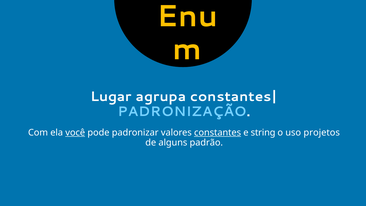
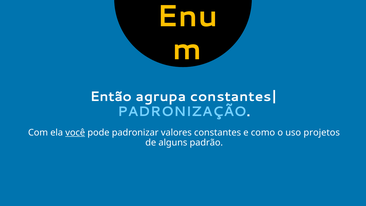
Lugar: Lugar -> Então
constantes underline: present -> none
string: string -> como
